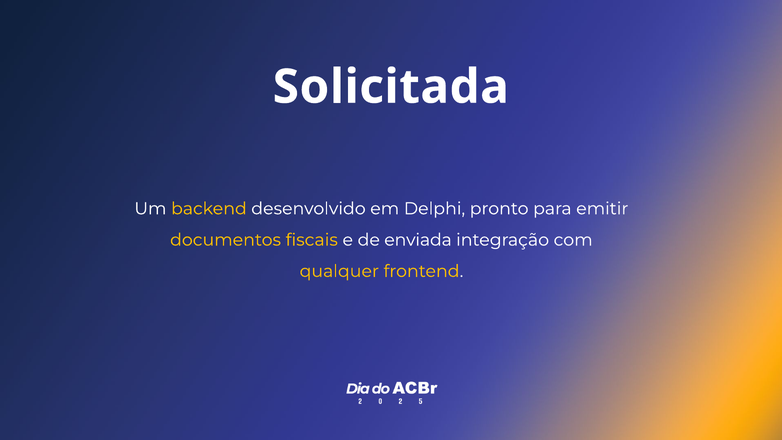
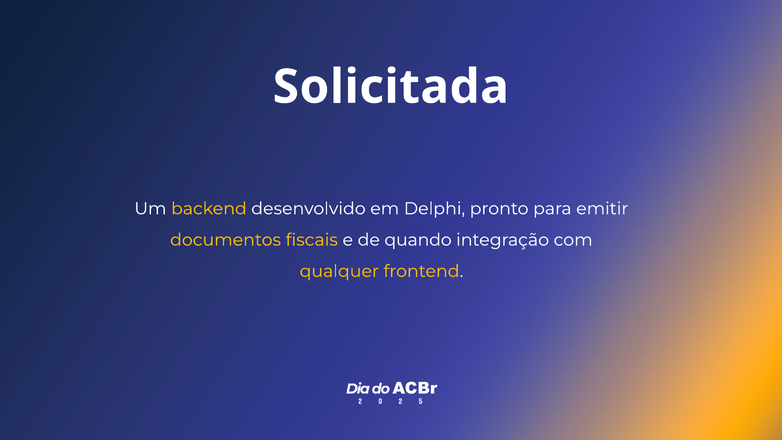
enviada: enviada -> quando
